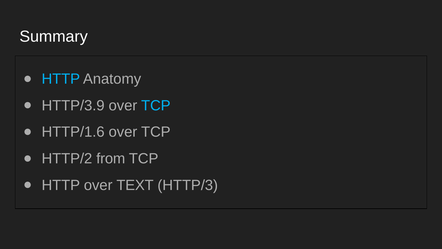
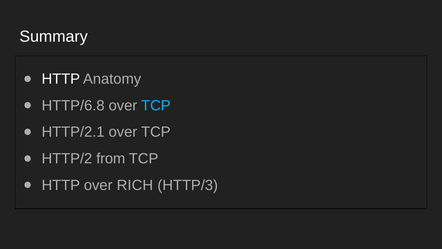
HTTP at (61, 79) colour: light blue -> white
HTTP/3.9: HTTP/3.9 -> HTTP/6.8
HTTP/1.6: HTTP/1.6 -> HTTP/2.1
TEXT: TEXT -> RICH
